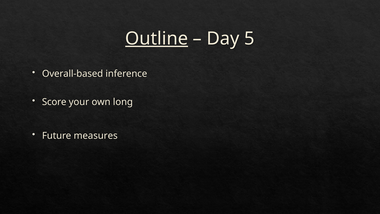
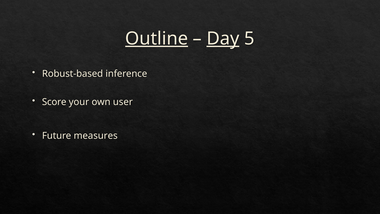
Day underline: none -> present
Overall-based: Overall-based -> Robust-based
long: long -> user
